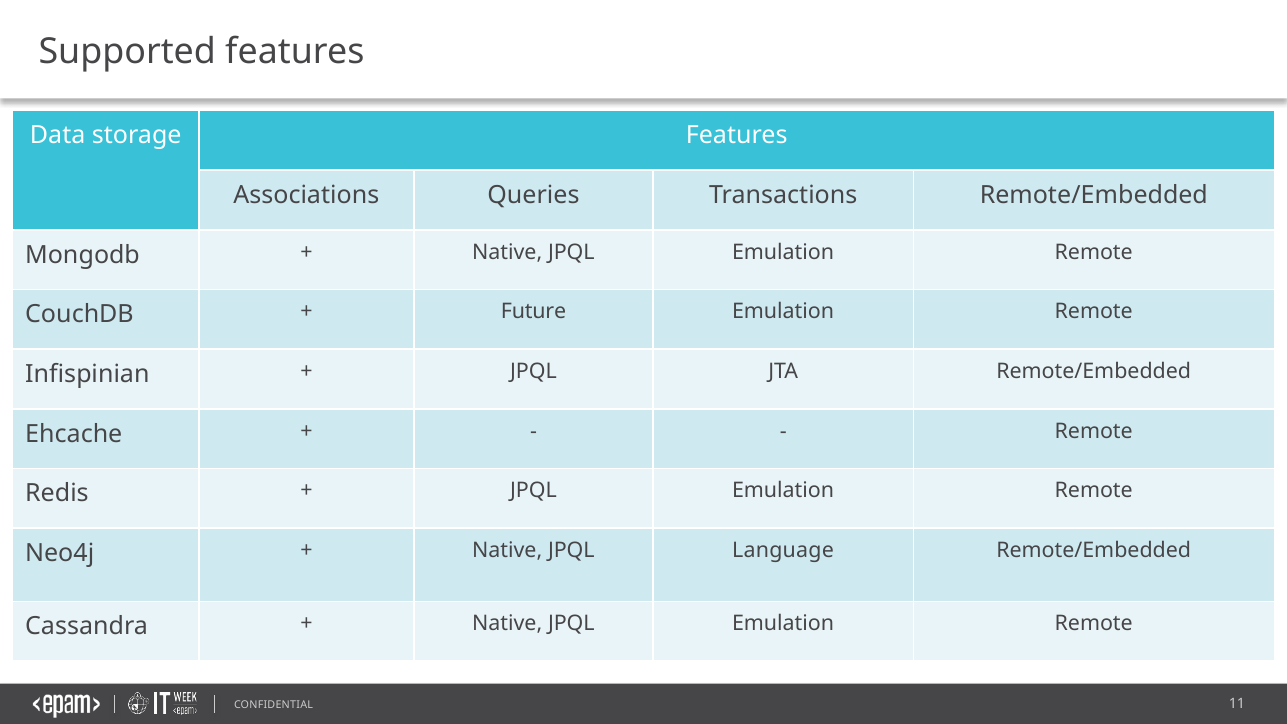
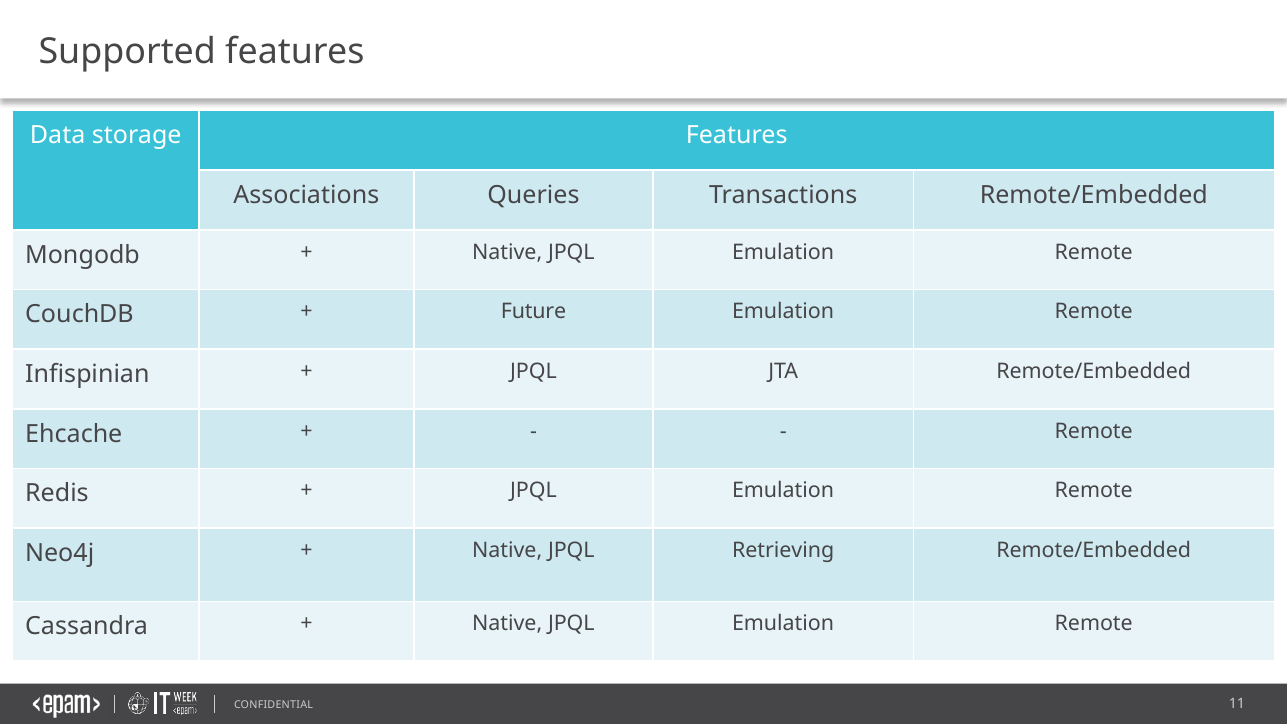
Language: Language -> Retrieving
